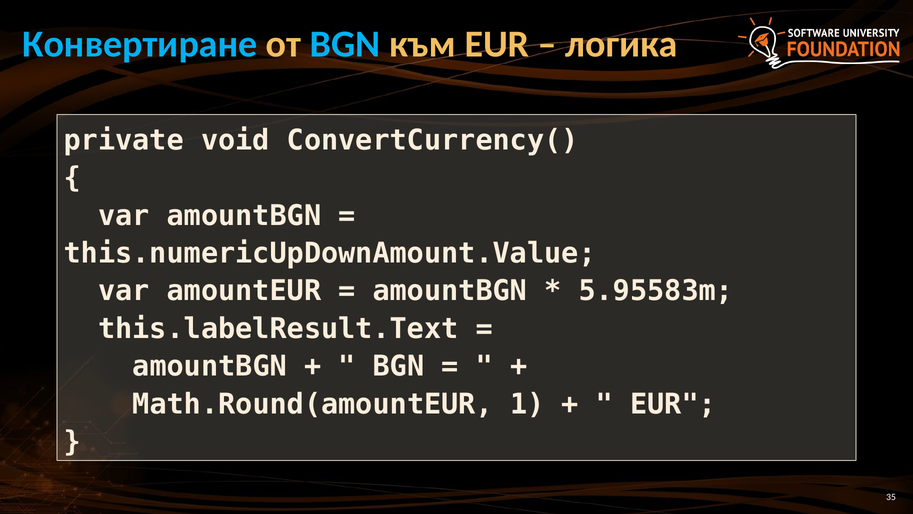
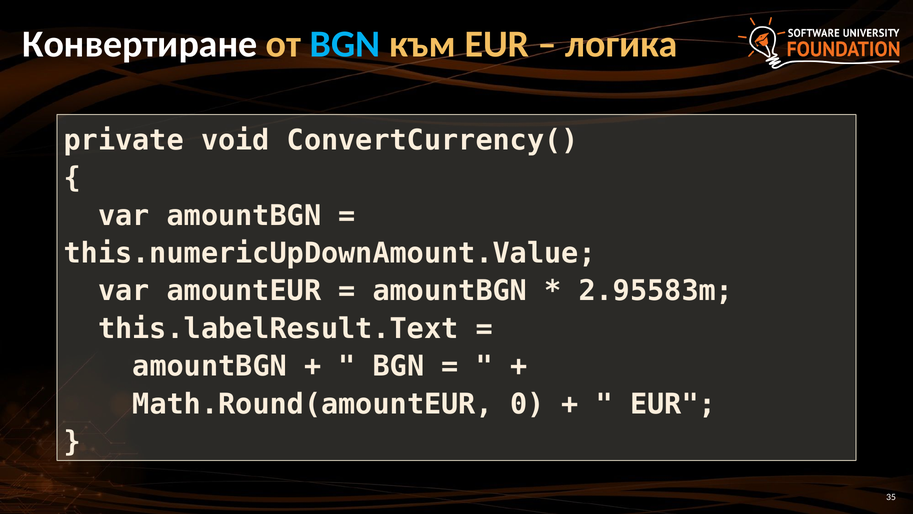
Конвертиране colour: light blue -> white
5.95583m: 5.95583m -> 2.95583m
1: 1 -> 0
